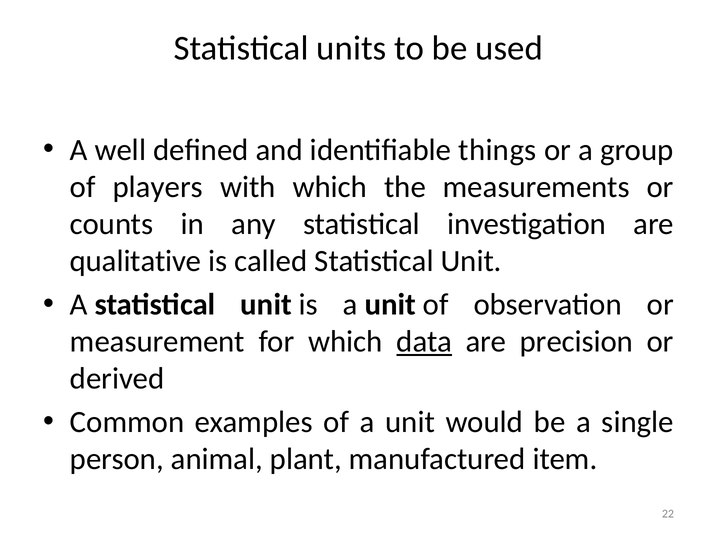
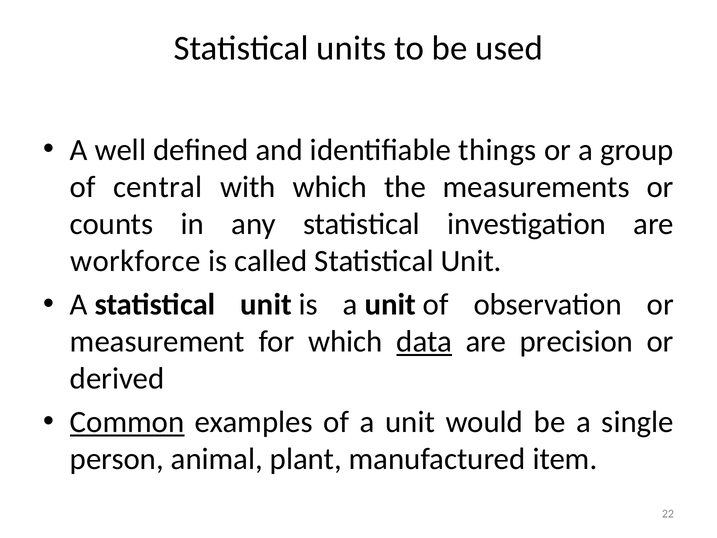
players: players -> central
qualitative: qualitative -> workforce
Common underline: none -> present
